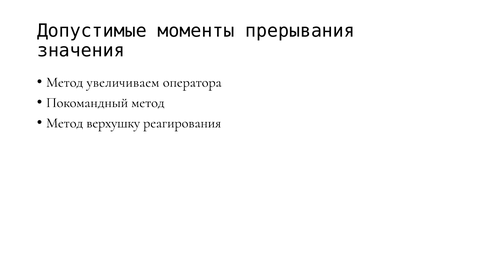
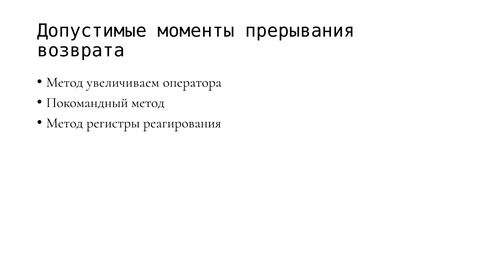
значения: значения -> возврата
верхушку: верхушку -> регистры
